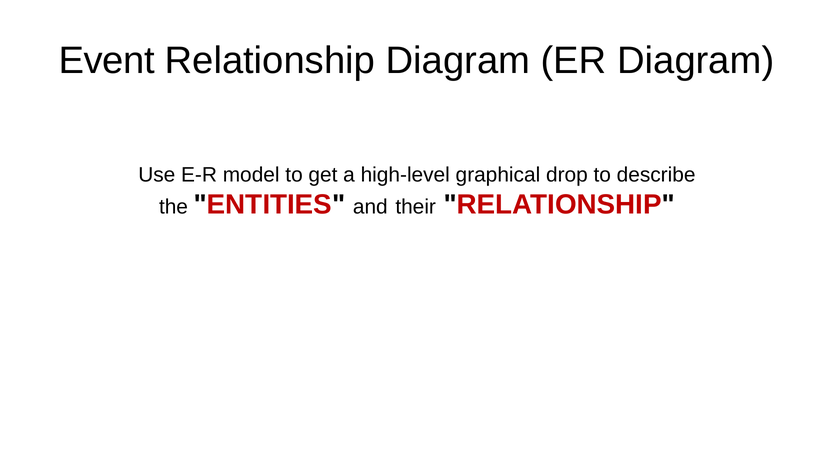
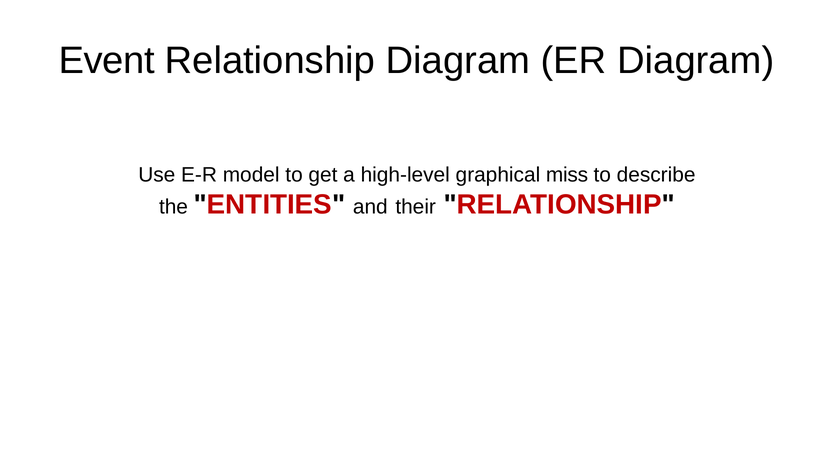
drop: drop -> miss
